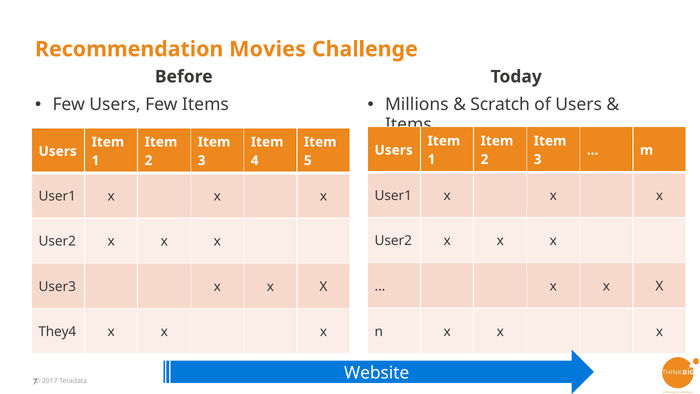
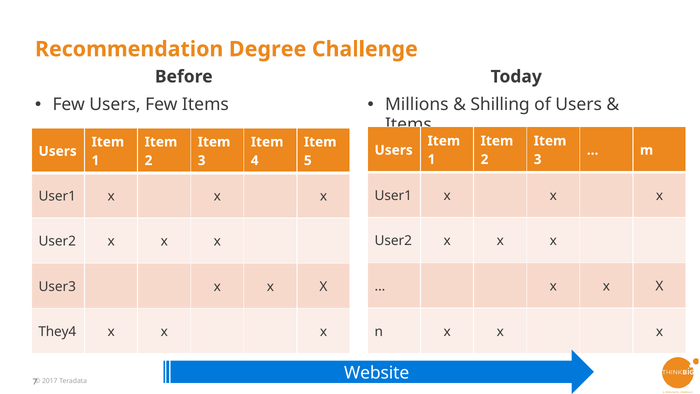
Movies: Movies -> Degree
Scratch: Scratch -> Shilling
